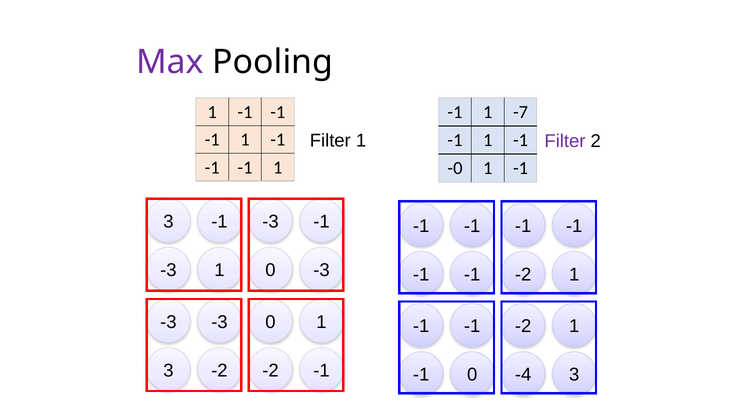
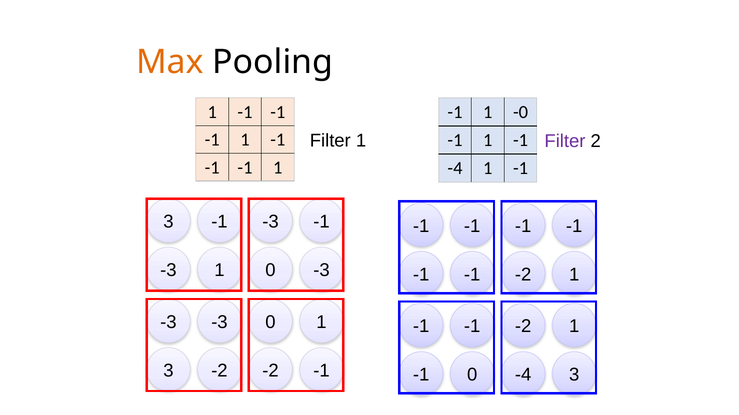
Max colour: purple -> orange
-7: -7 -> -0
-0 at (455, 168): -0 -> -4
